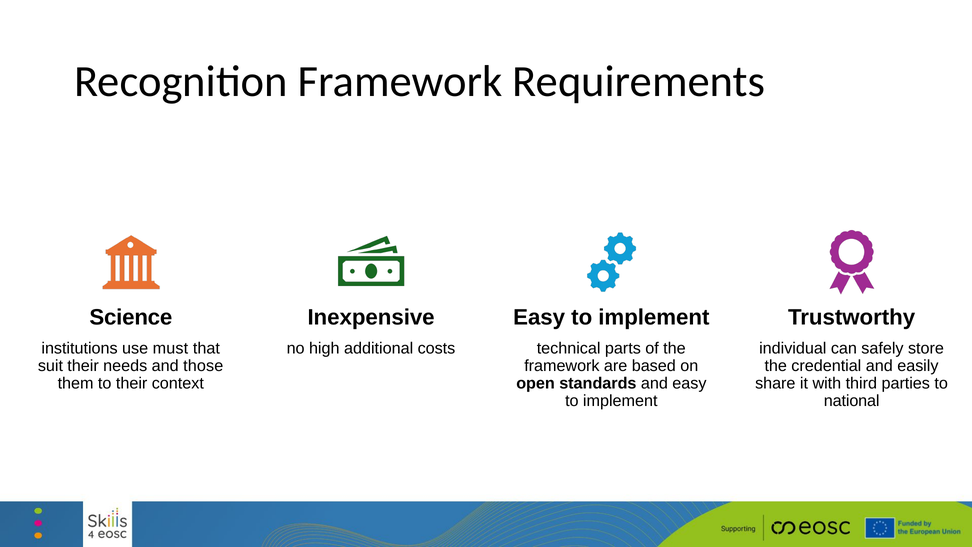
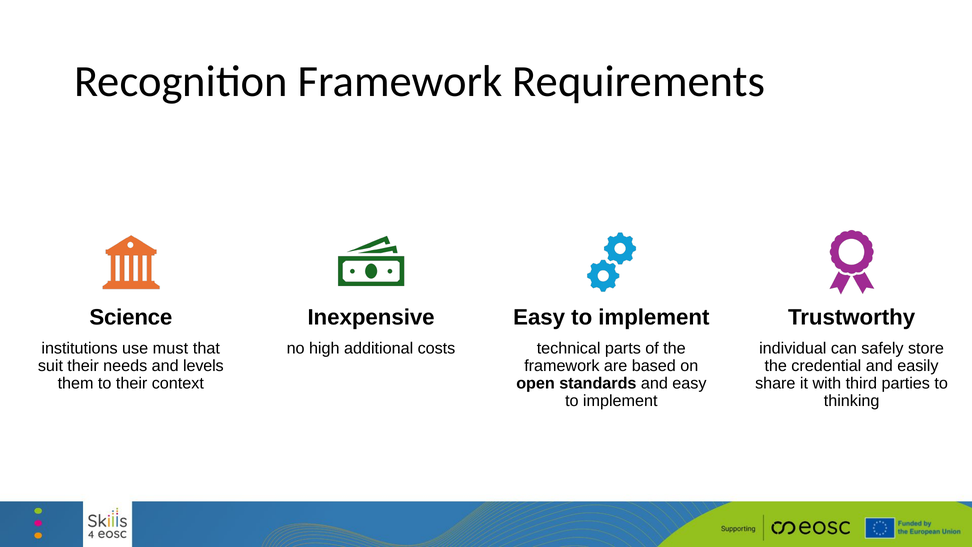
those: those -> levels
national: national -> thinking
